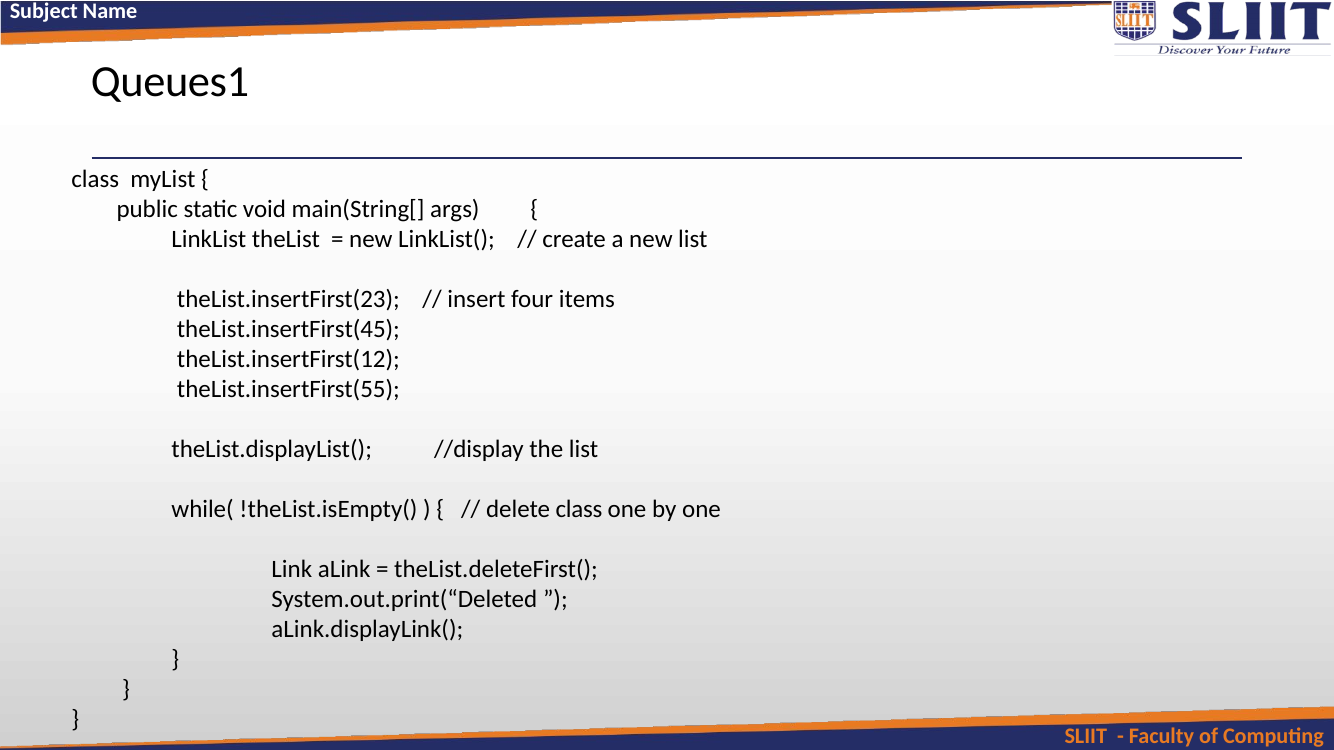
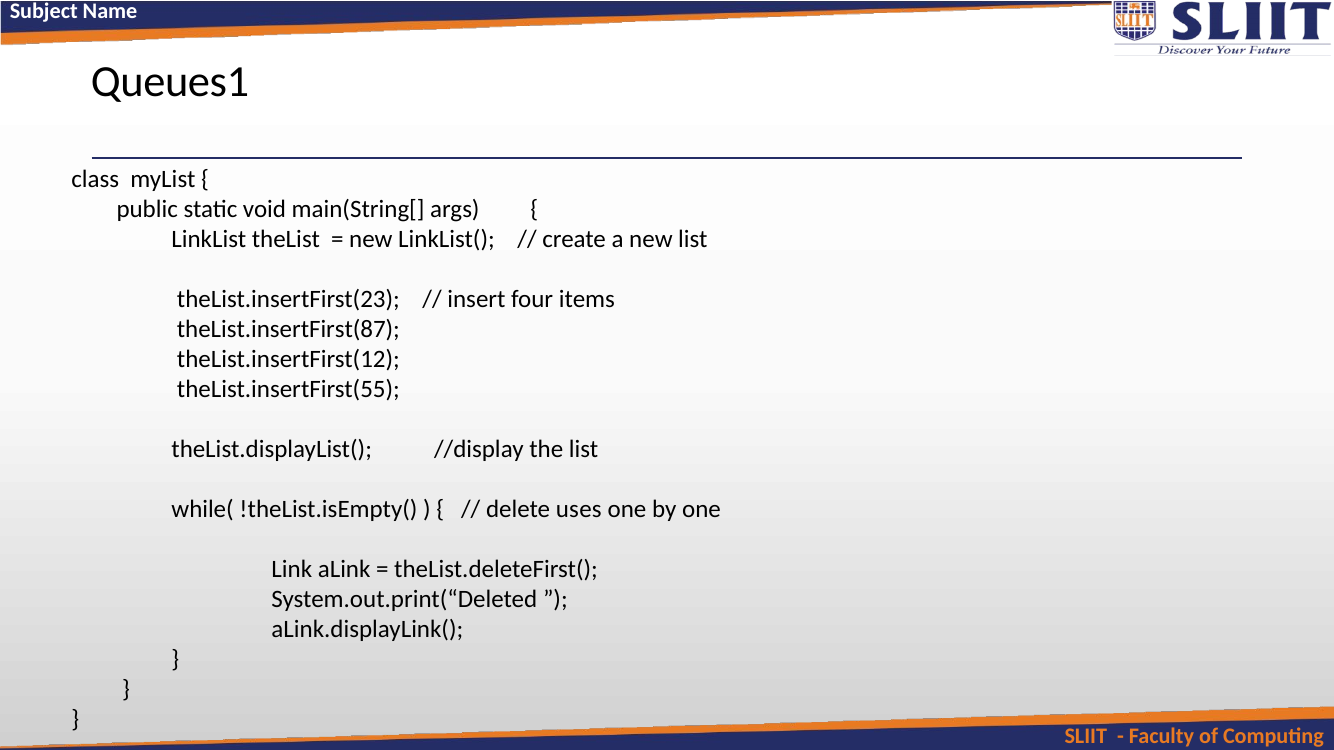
theList.insertFirst(45: theList.insertFirst(45 -> theList.insertFirst(87
delete class: class -> uses
